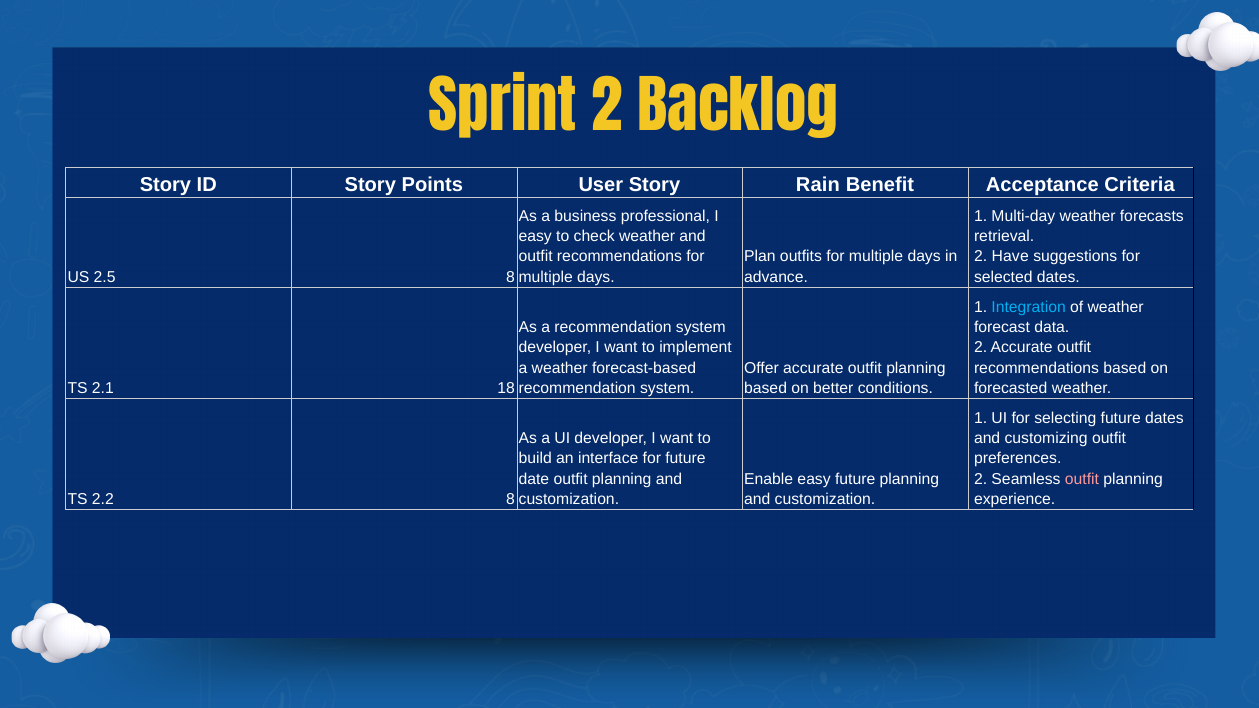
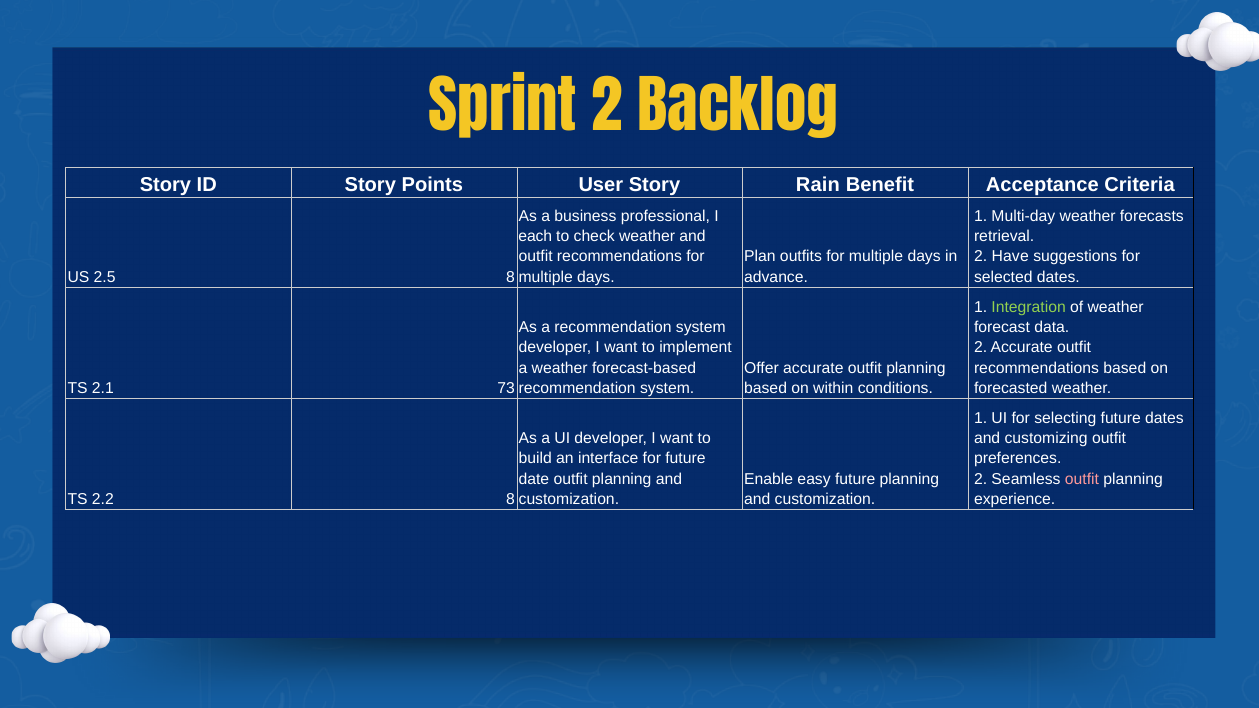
easy at (535, 237): easy -> each
Integration colour: light blue -> light green
18: 18 -> 73
better: better -> within
